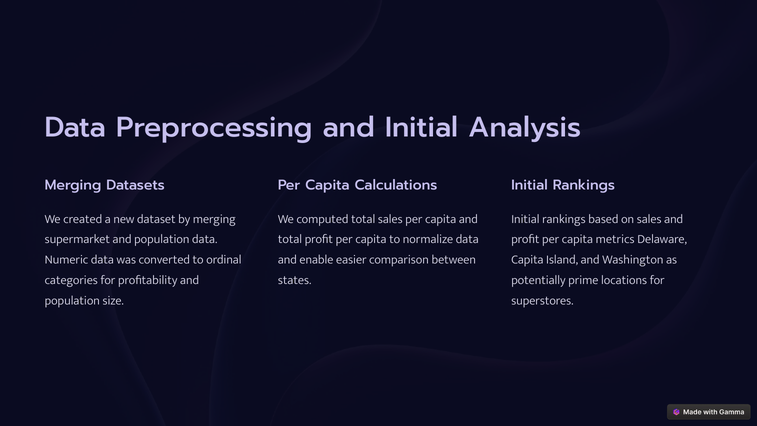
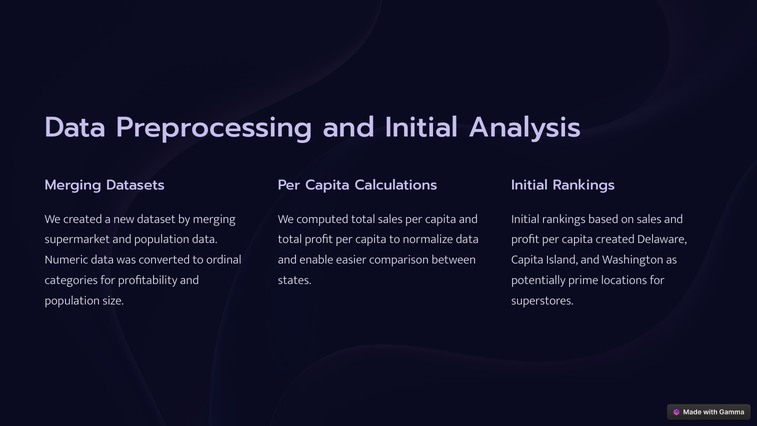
capita metrics: metrics -> created
